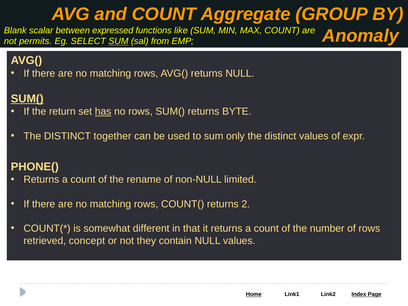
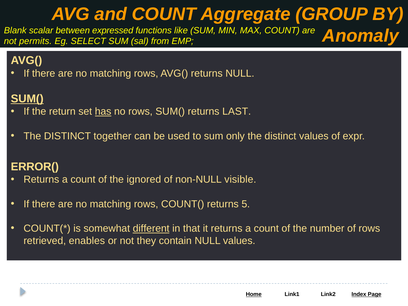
SUM at (118, 41) underline: present -> none
BYTE: BYTE -> LAST
PHONE(: PHONE( -> ERROR(
rename: rename -> ignored
limited: limited -> visible
2: 2 -> 5
different underline: none -> present
concept: concept -> enables
